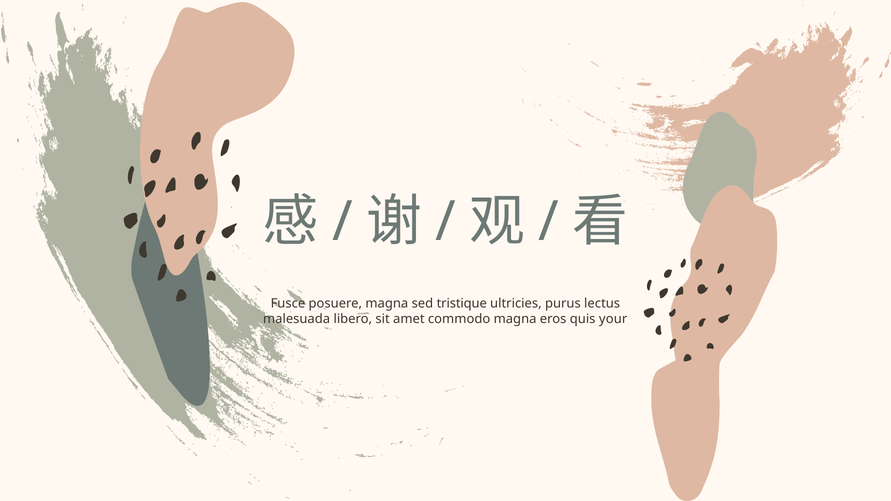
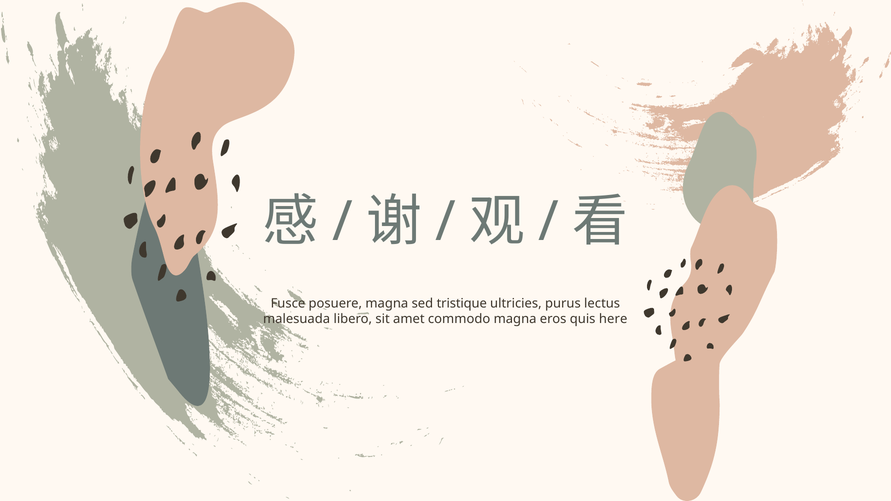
your: your -> here
